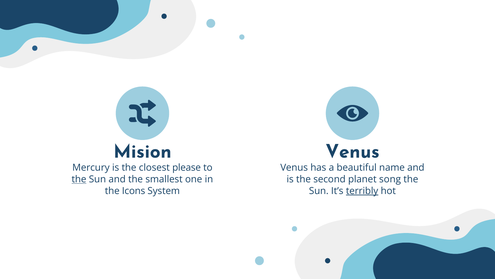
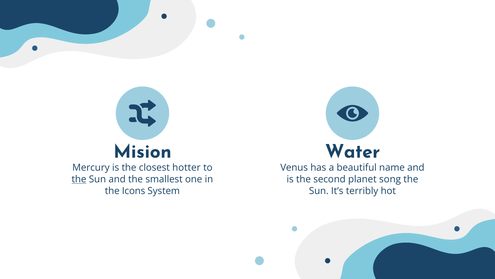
Venus at (352, 151): Venus -> Water
please: please -> hotter
terribly underline: present -> none
